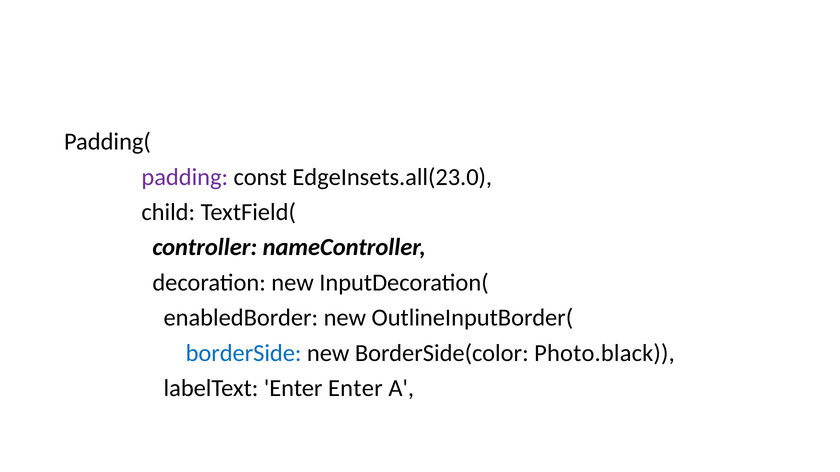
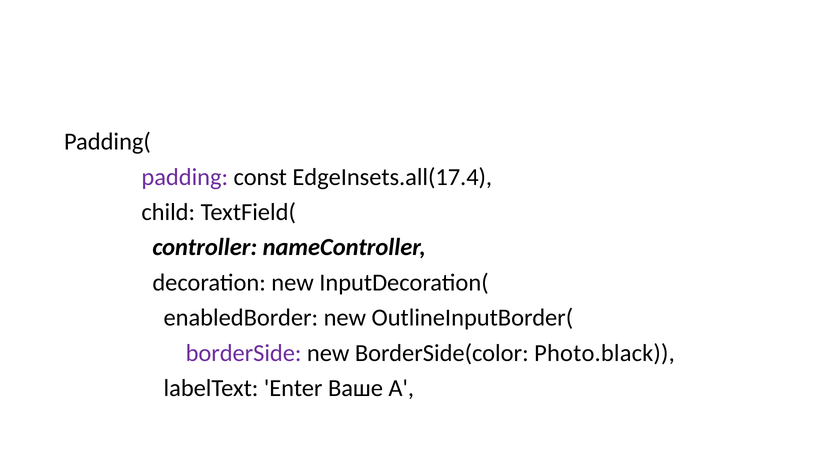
EdgeInsets.all(23.0: EdgeInsets.all(23.0 -> EdgeInsets.all(17.4
borderSide colour: blue -> purple
Enter Enter: Enter -> Ваше
